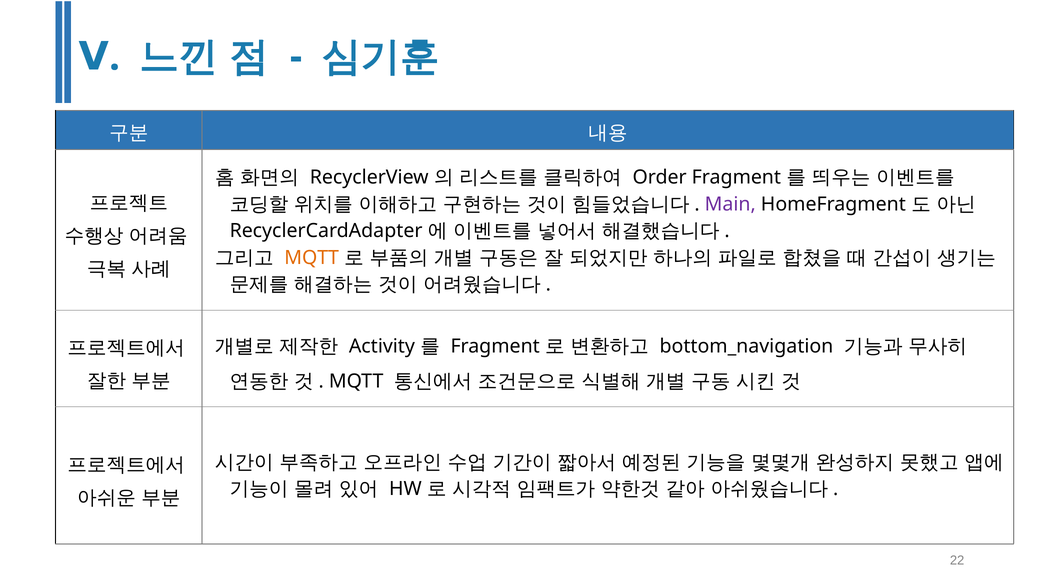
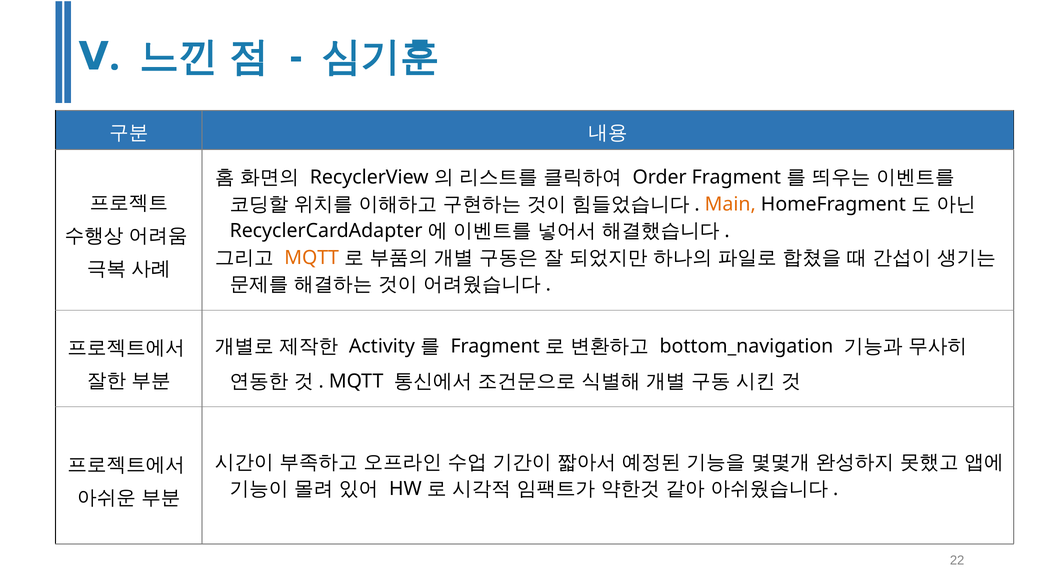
Main colour: purple -> orange
